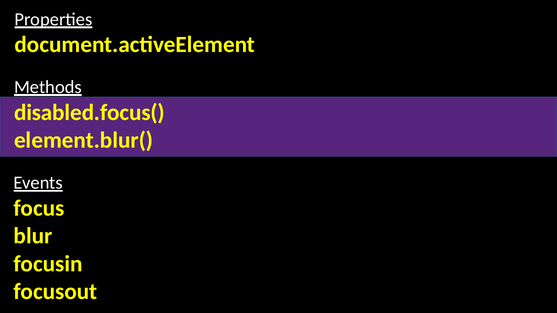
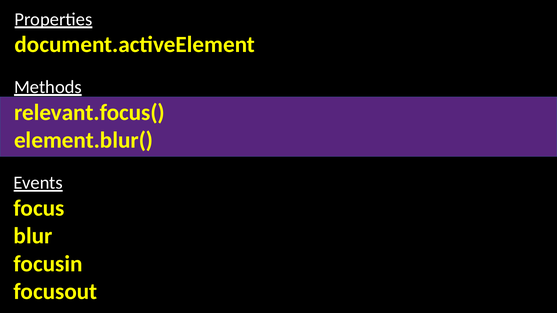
disabled.focus(: disabled.focus( -> relevant.focus(
